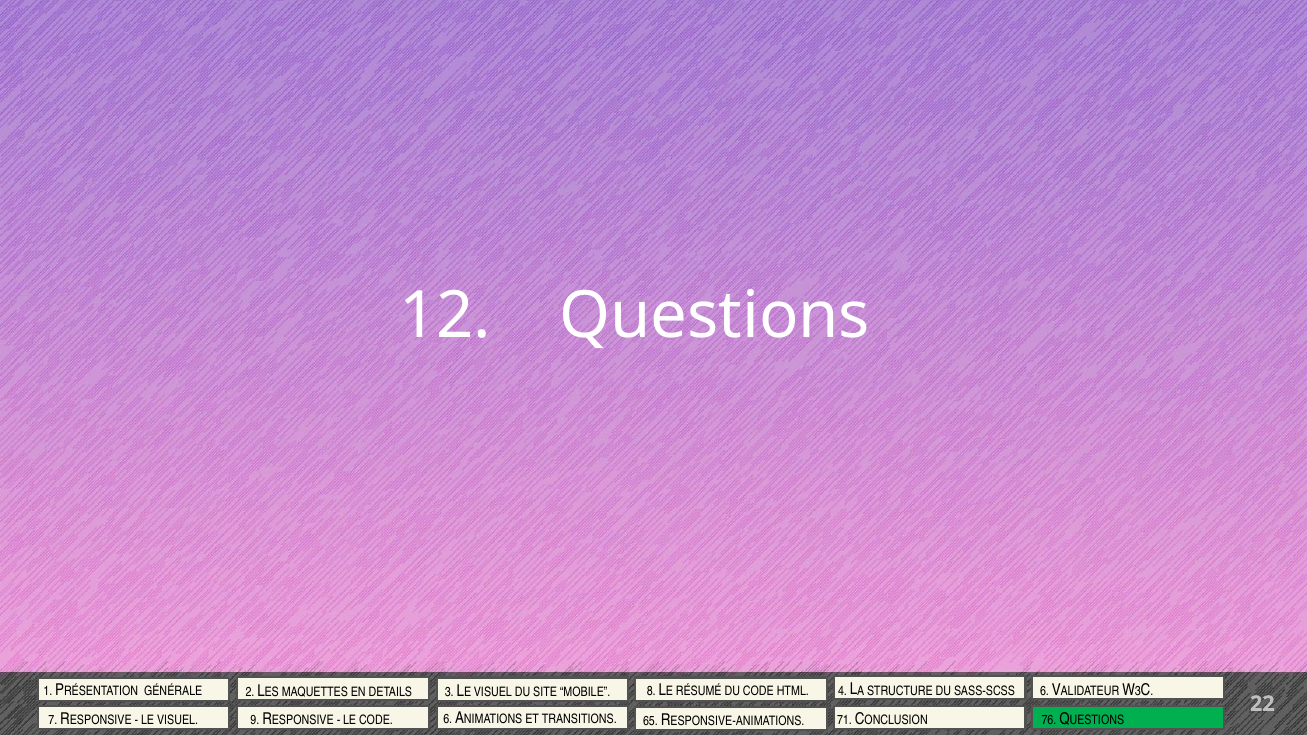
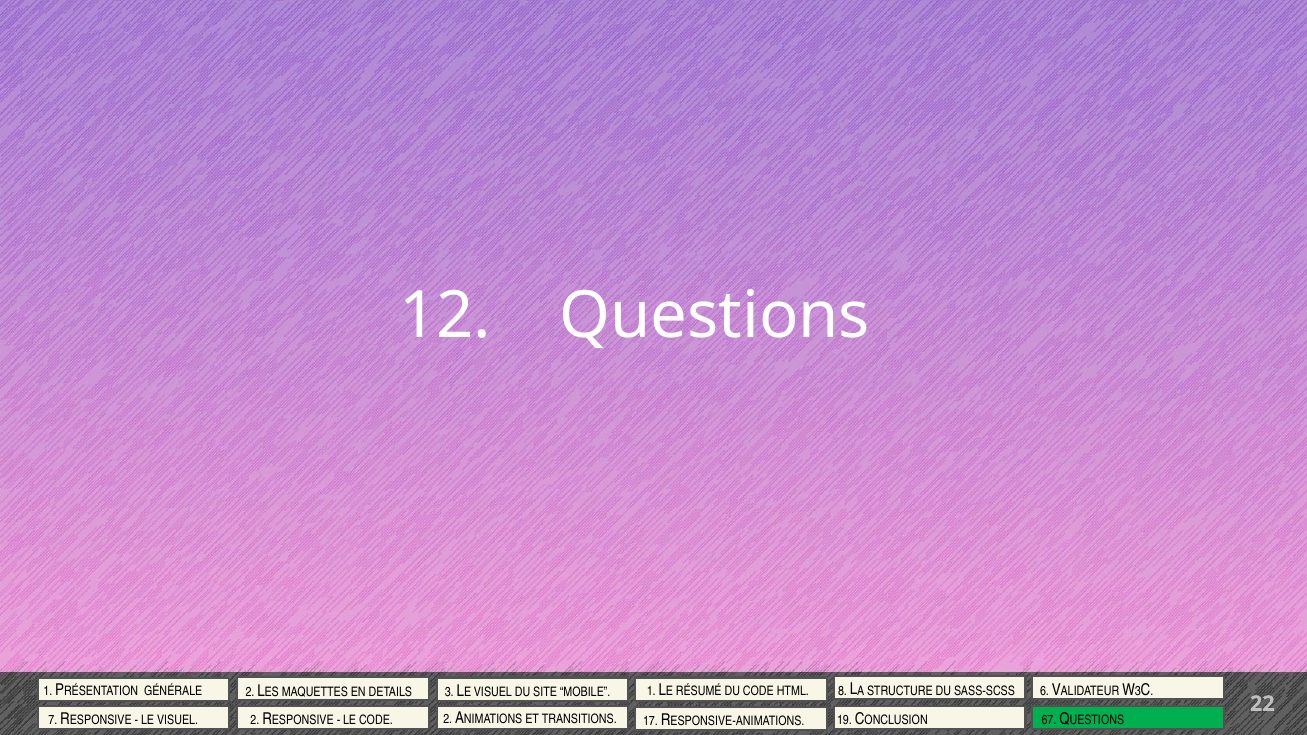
DETAILS 8: 8 -> 1
4: 4 -> 8
VISUEL 9: 9 -> 2
CODE 6: 6 -> 2
65: 65 -> 17
71: 71 -> 19
76: 76 -> 67
